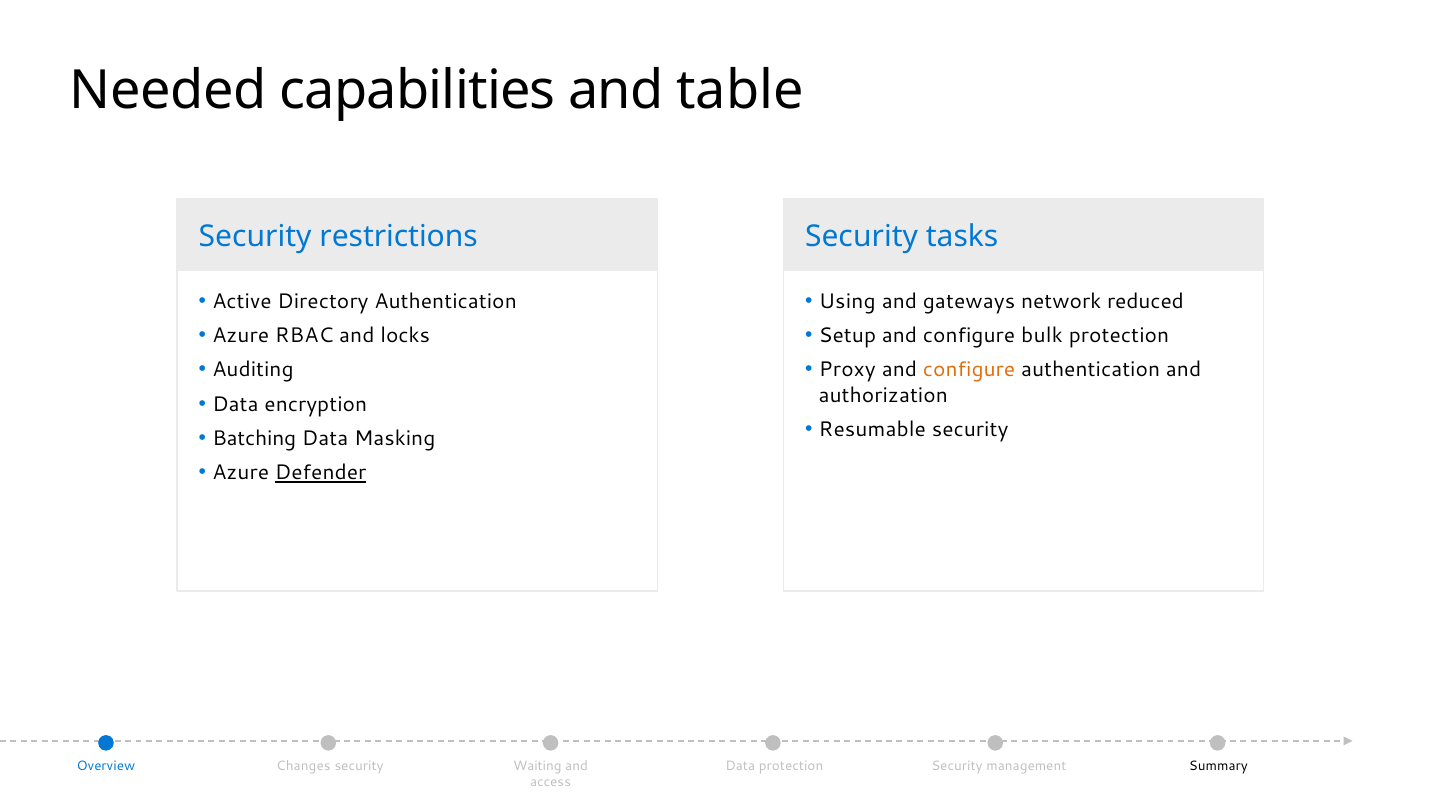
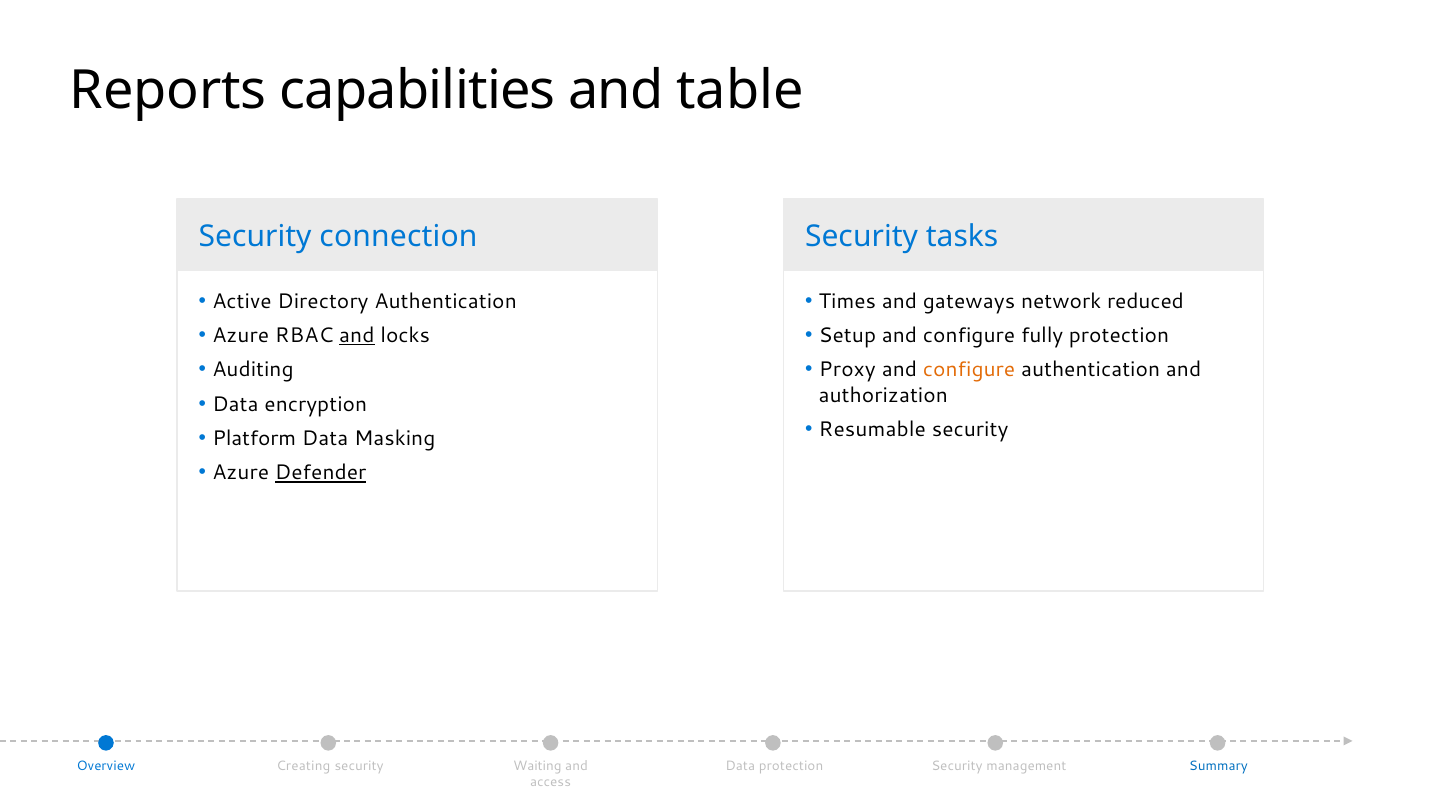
Needed: Needed -> Reports
restrictions: restrictions -> connection
Using: Using -> Times
and at (357, 336) underline: none -> present
bulk: bulk -> fully
Batching: Batching -> Platform
Changes: Changes -> Creating
Summary colour: black -> blue
